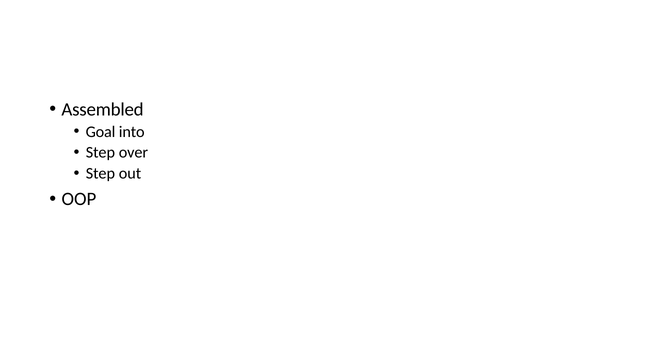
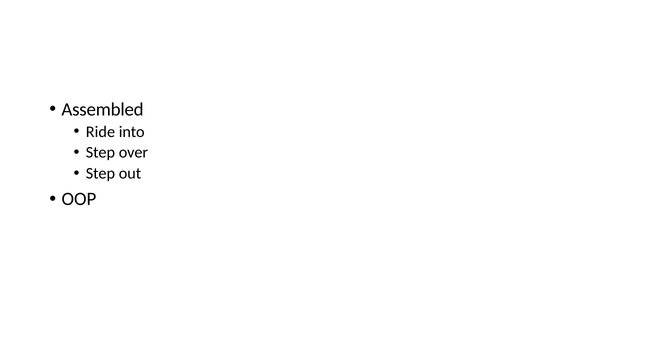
Goal: Goal -> Ride
